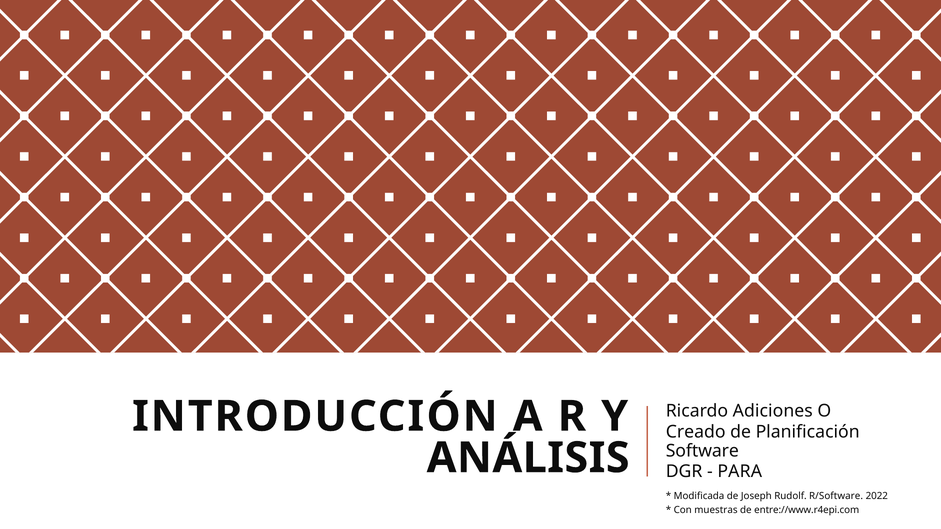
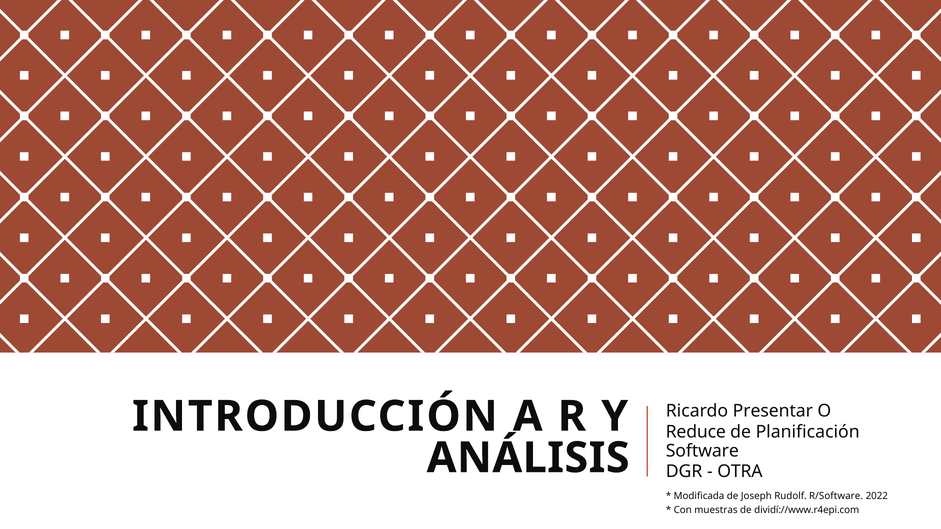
Adiciones: Adiciones -> Presentar
Creado: Creado -> Reduce
PARA: PARA -> OTRA
entre://www.r4epi.com: entre://www.r4epi.com -> dividí://www.r4epi.com
